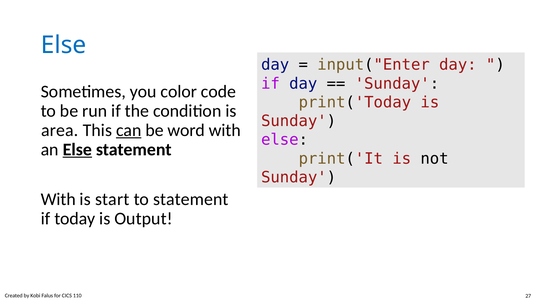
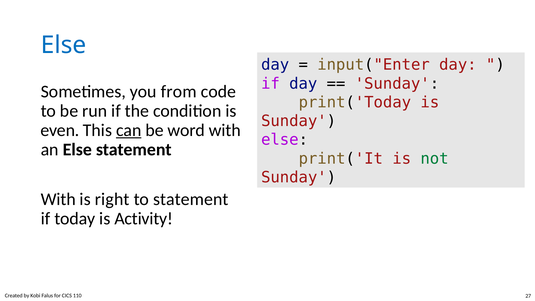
color: color -> from
area: area -> even
Else at (77, 149) underline: present -> none
not colour: black -> green
start: start -> right
Output: Output -> Activity
